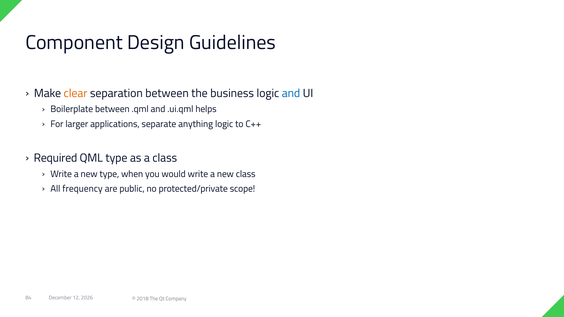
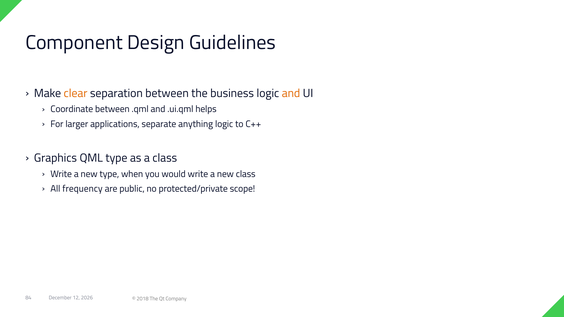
and at (291, 93) colour: blue -> orange
Boilerplate: Boilerplate -> Coordinate
Required: Required -> Graphics
